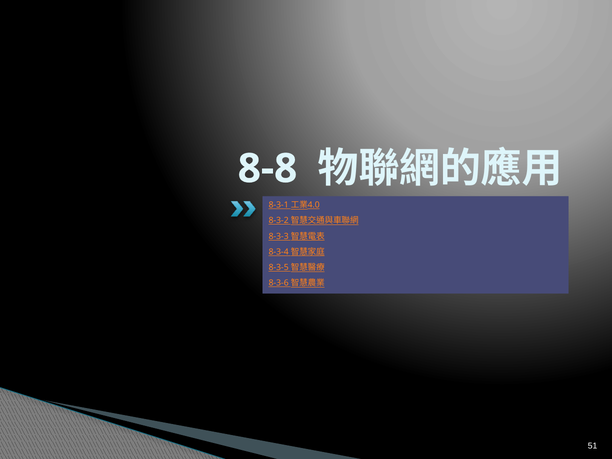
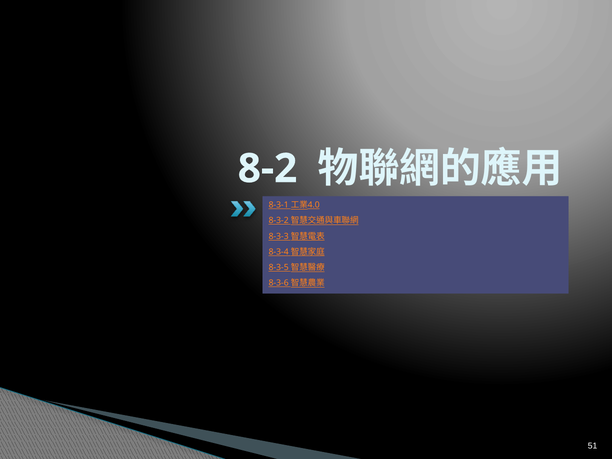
8-8: 8-8 -> 8-2
